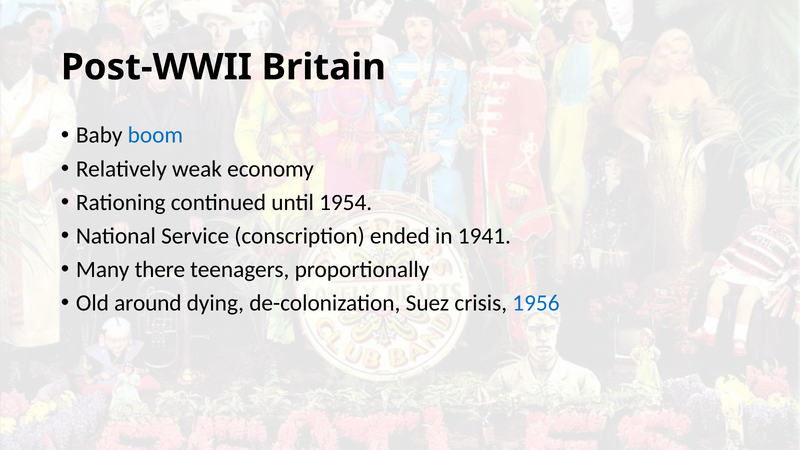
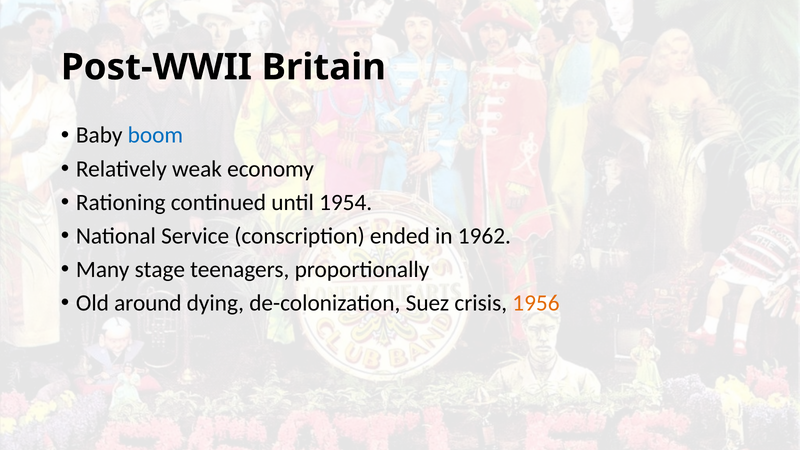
1941: 1941 -> 1962
there: there -> stage
1956 colour: blue -> orange
